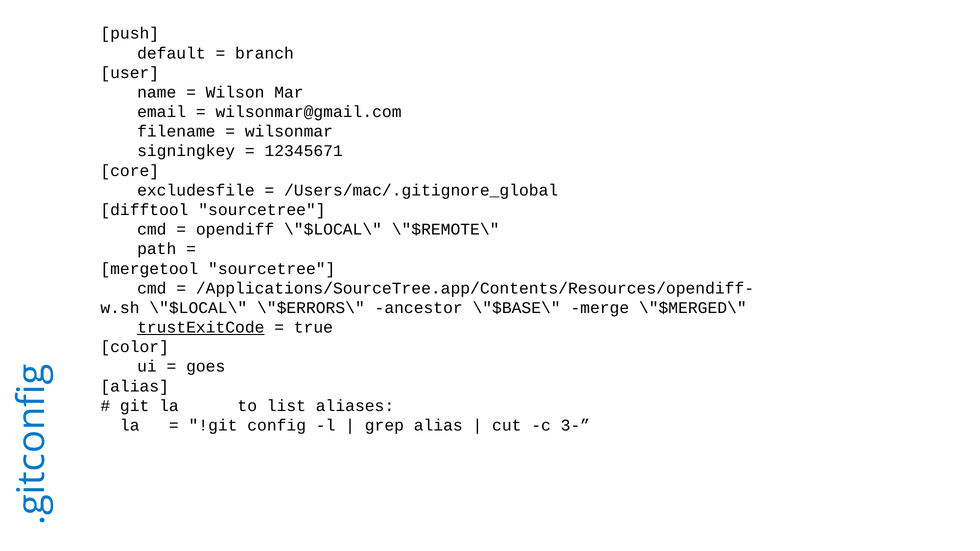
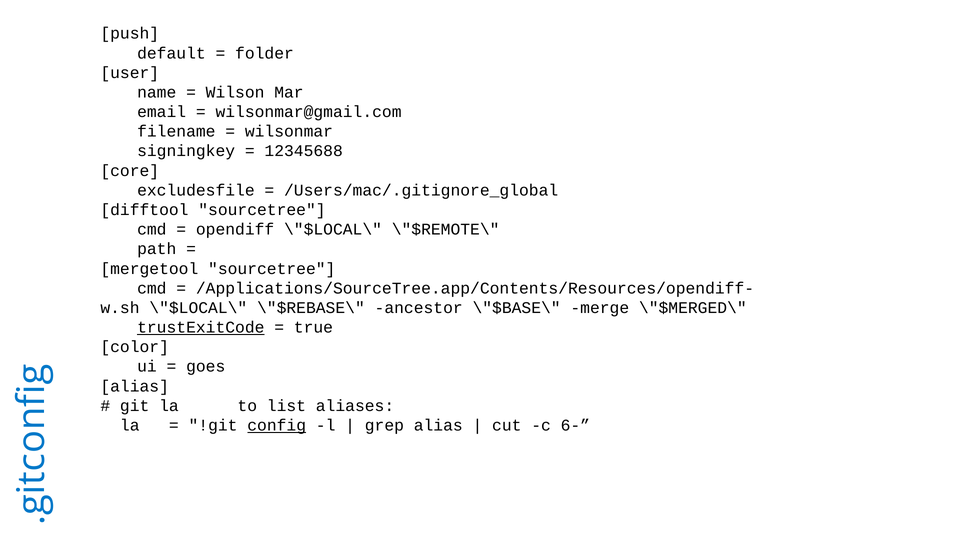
branch: branch -> folder
12345671: 12345671 -> 12345688
\"$ERRORS\: \"$ERRORS\ -> \"$REBASE\
config underline: none -> present
3-: 3- -> 6-
